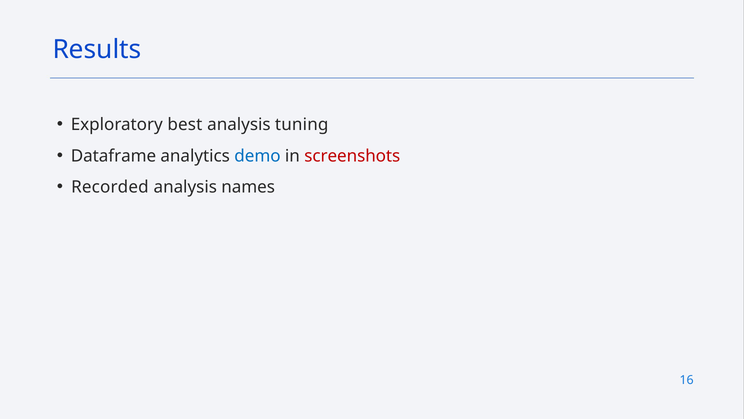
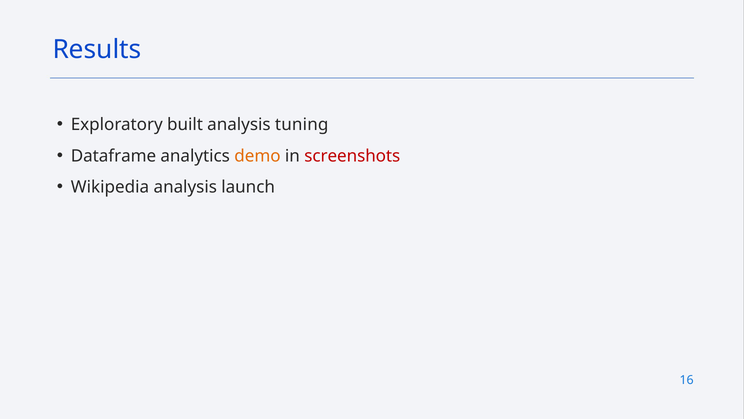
best: best -> built
demo colour: blue -> orange
Recorded: Recorded -> Wikipedia
names: names -> launch
